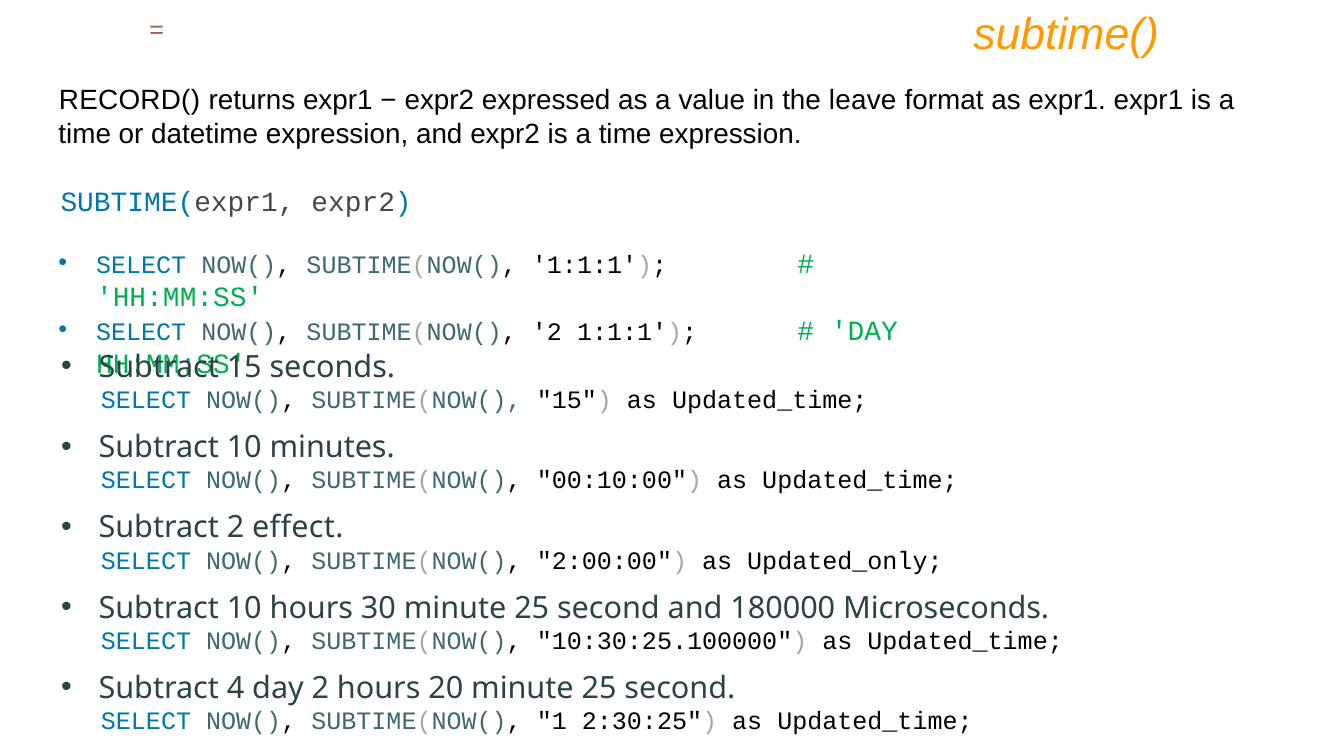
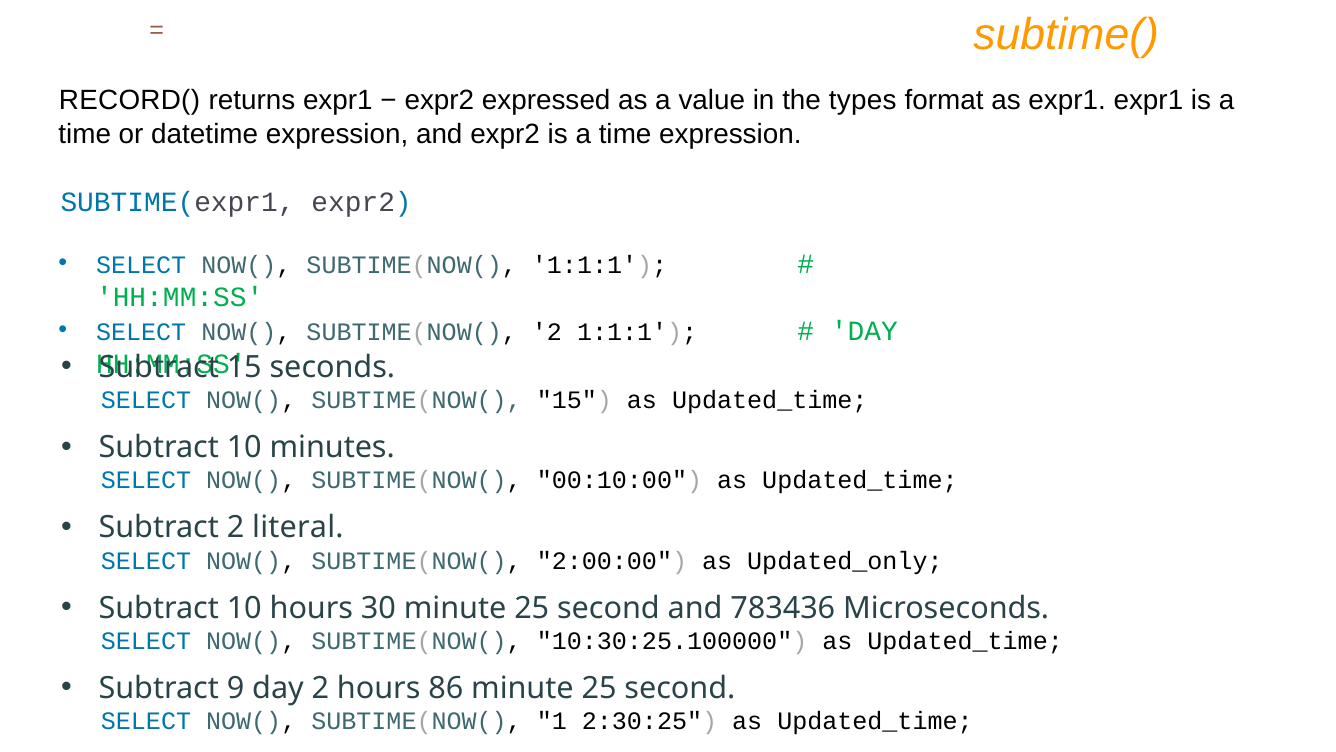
leave: leave -> types
effect: effect -> literal
180000: 180000 -> 783436
4: 4 -> 9
20: 20 -> 86
